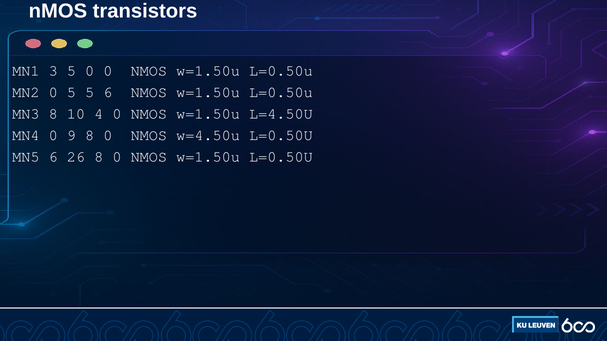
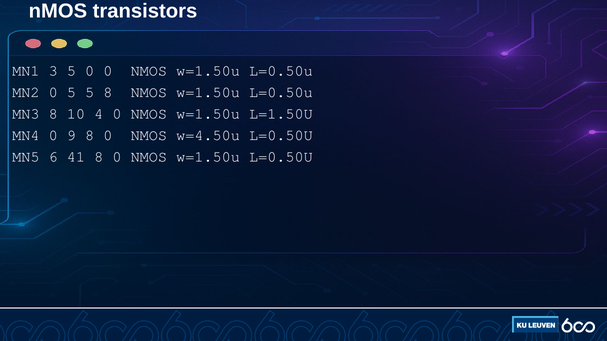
5 6: 6 -> 8
L=4.50U: L=4.50U -> L=1.50U
26: 26 -> 41
